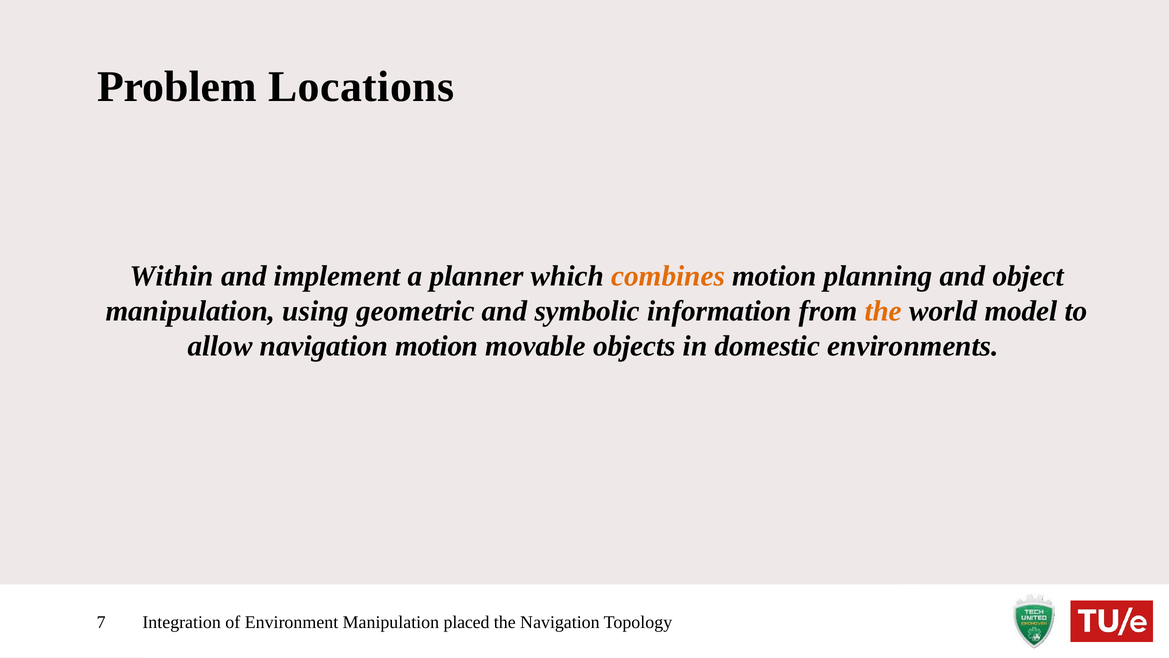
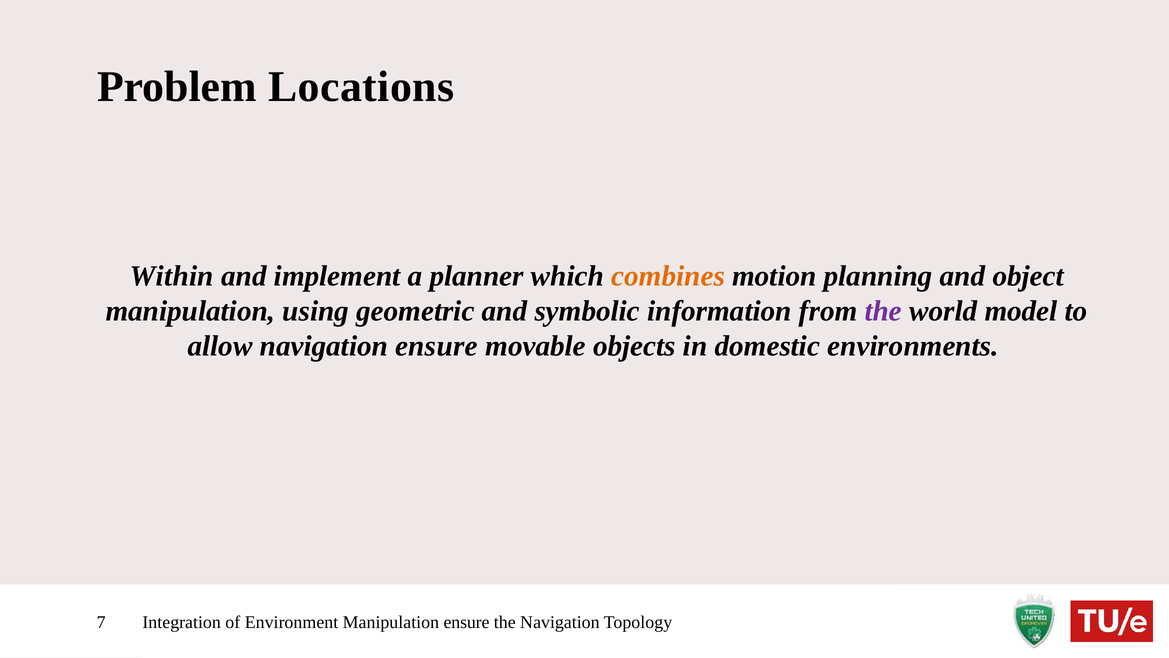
the at (883, 311) colour: orange -> purple
navigation motion: motion -> ensure
Manipulation placed: placed -> ensure
